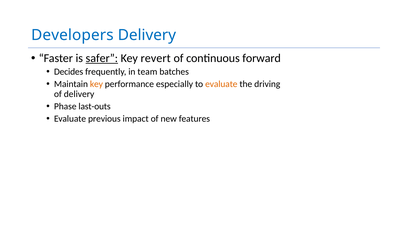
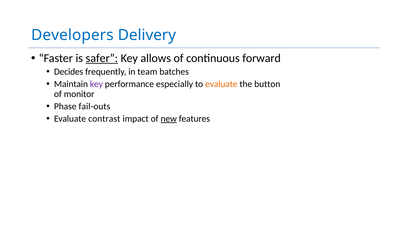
revert: revert -> allows
key at (96, 84) colour: orange -> purple
driving: driving -> button
of delivery: delivery -> monitor
last-outs: last-outs -> fail-outs
previous: previous -> contrast
new underline: none -> present
